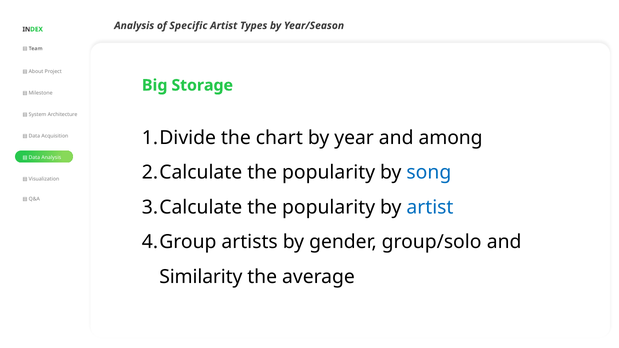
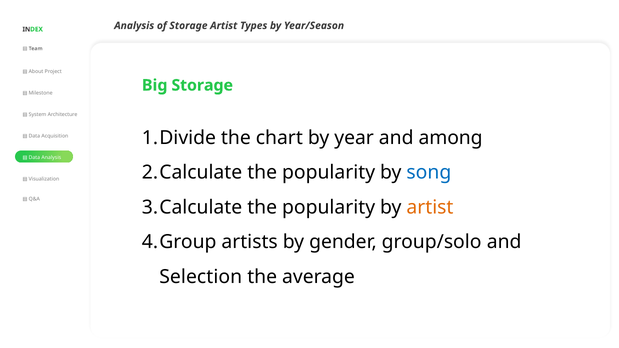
of Specific: Specific -> Storage
artist at (430, 207) colour: blue -> orange
Similarity: Similarity -> Selection
